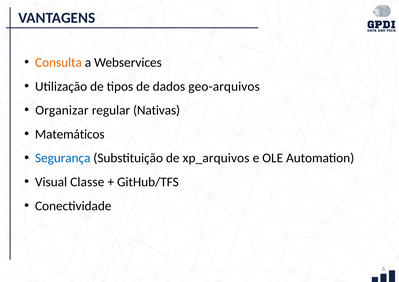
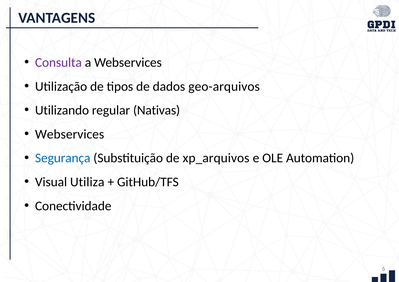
Consulta colour: orange -> purple
Organizar: Organizar -> Utilizando
Matemáticos at (70, 134): Matemáticos -> Webservices
Classe: Classe -> Utiliza
